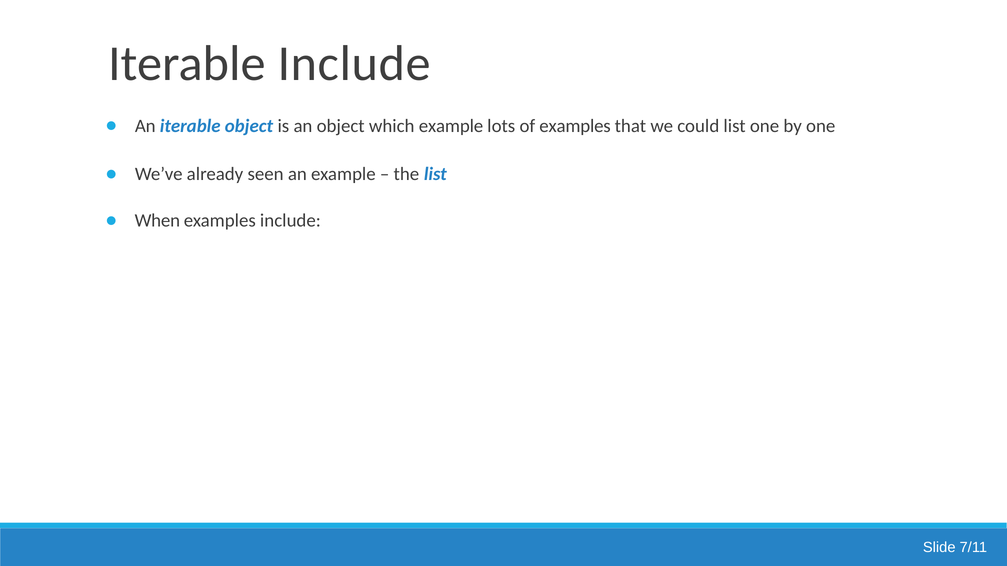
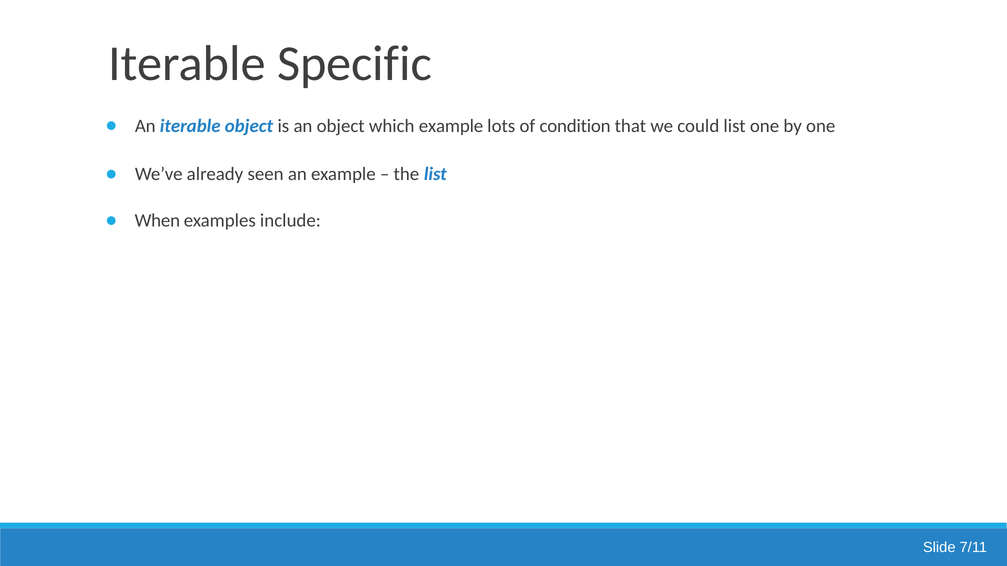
Iterable Include: Include -> Specific
of examples: examples -> condition
